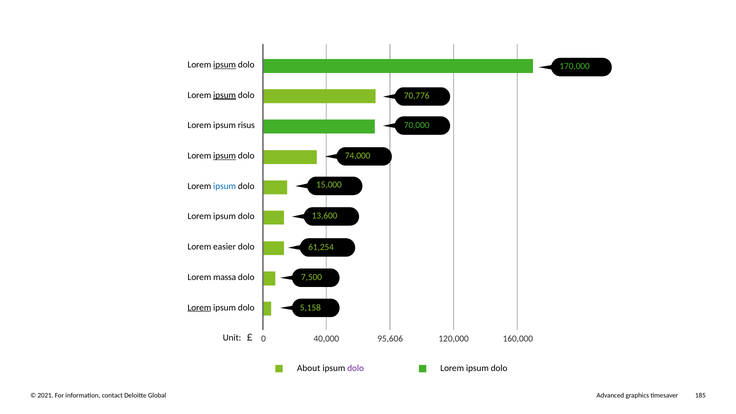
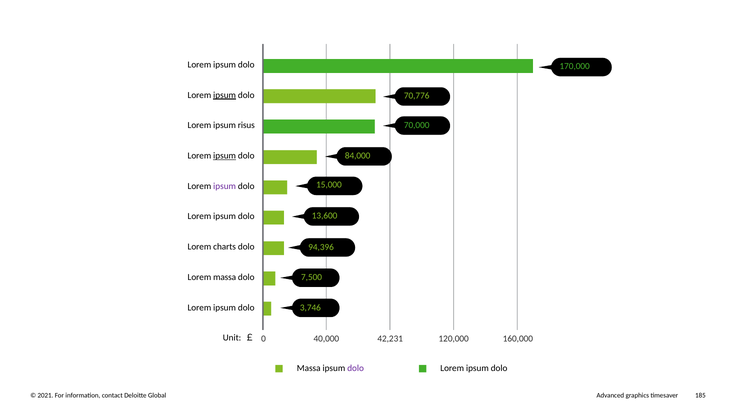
ipsum at (225, 65) underline: present -> none
74,000: 74,000 -> 84,000
ipsum at (225, 186) colour: blue -> purple
easier: easier -> charts
61,254: 61,254 -> 94,396
5,158: 5,158 -> 3,746
Lorem at (199, 308) underline: present -> none
95,606: 95,606 -> 42,231
About at (309, 368): About -> Massa
